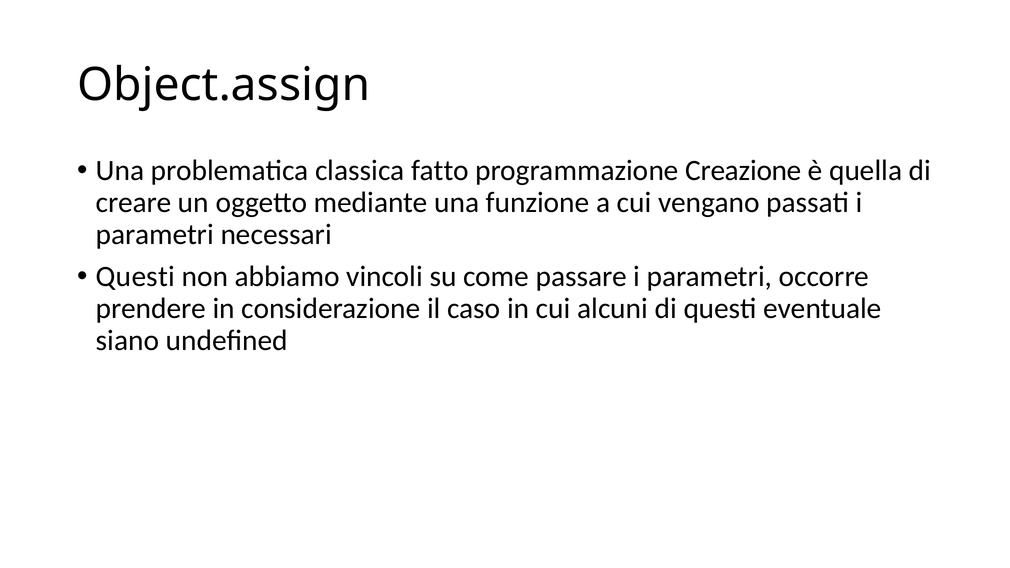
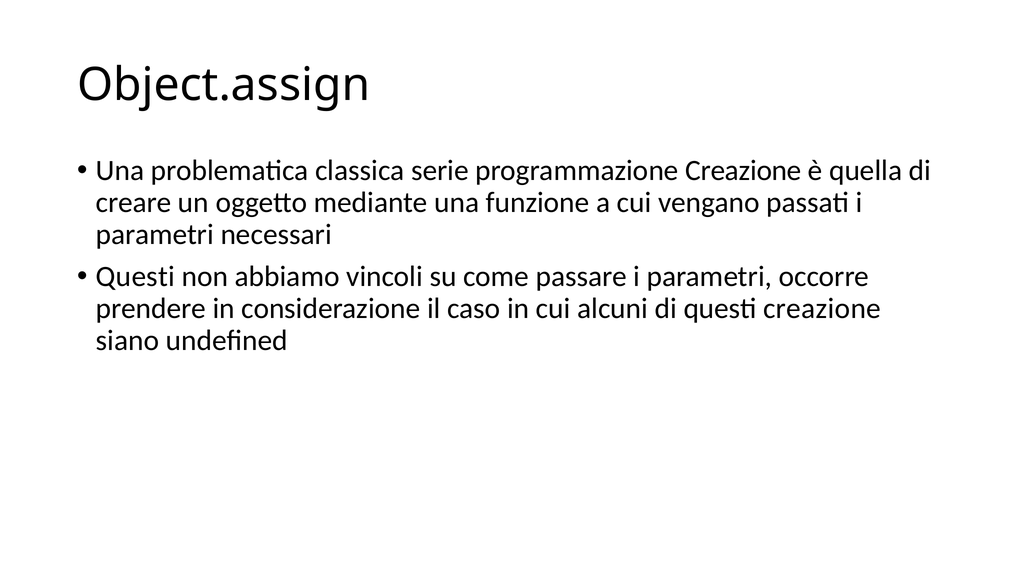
fatto: fatto -> serie
questi eventuale: eventuale -> creazione
